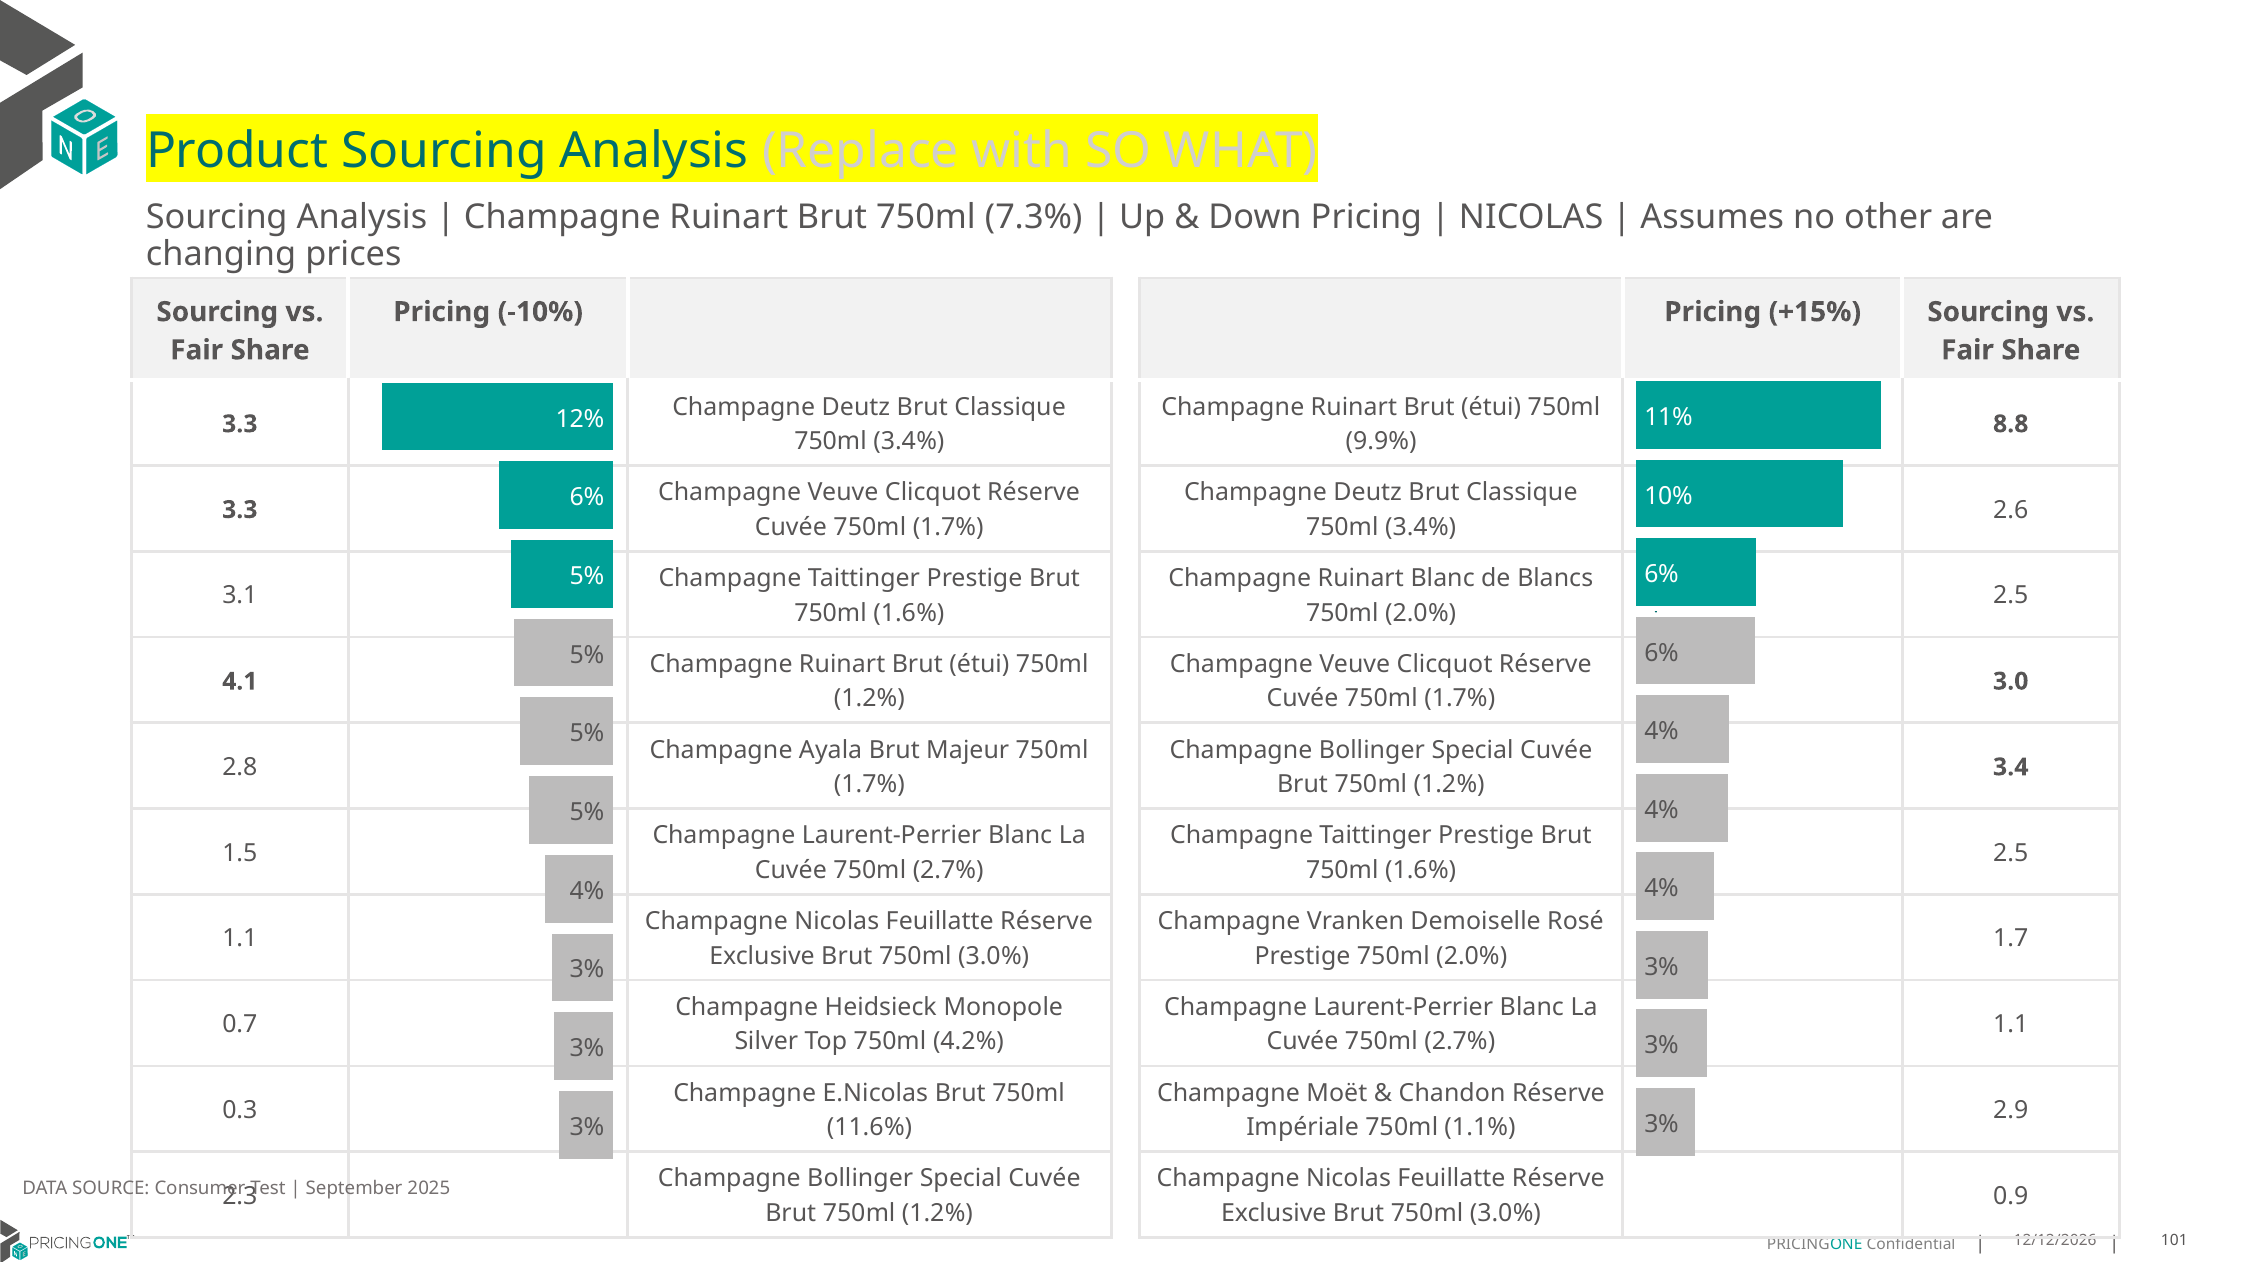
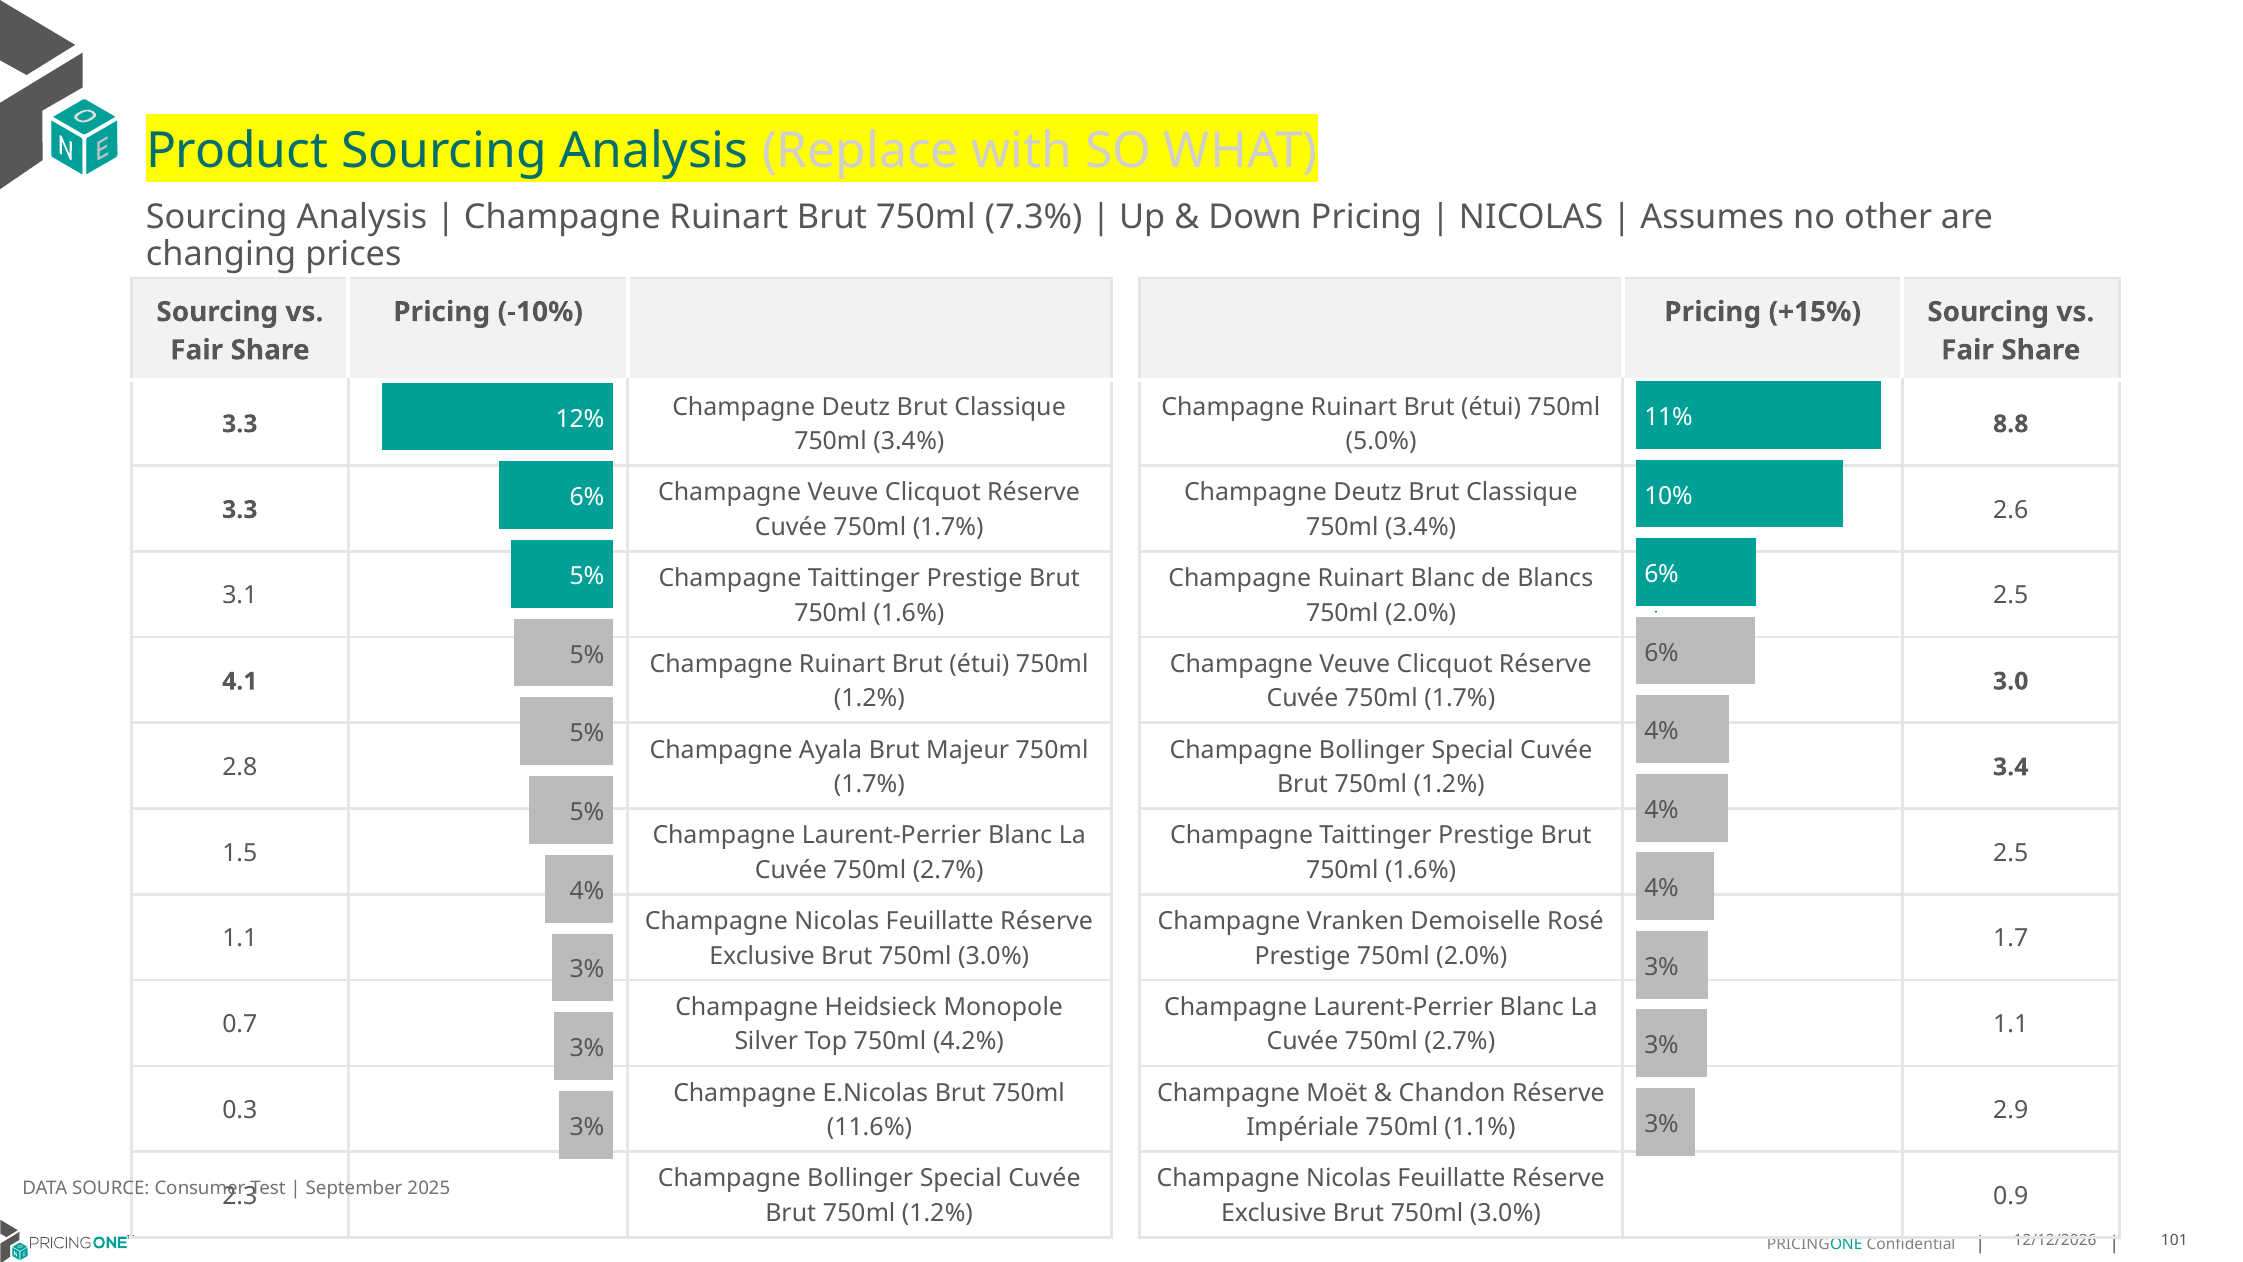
9.9%: 9.9% -> 5.0%
